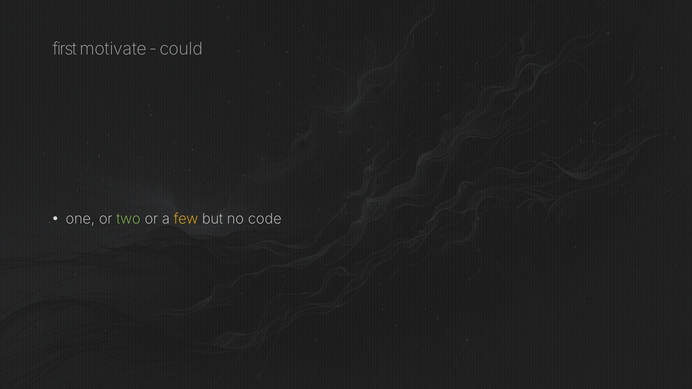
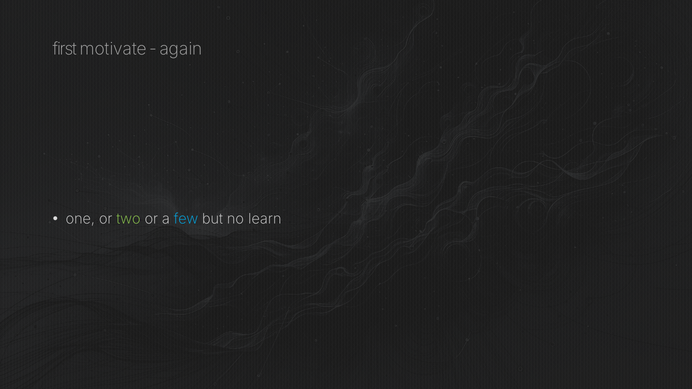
could: could -> again
few colour: yellow -> light blue
code: code -> learn
